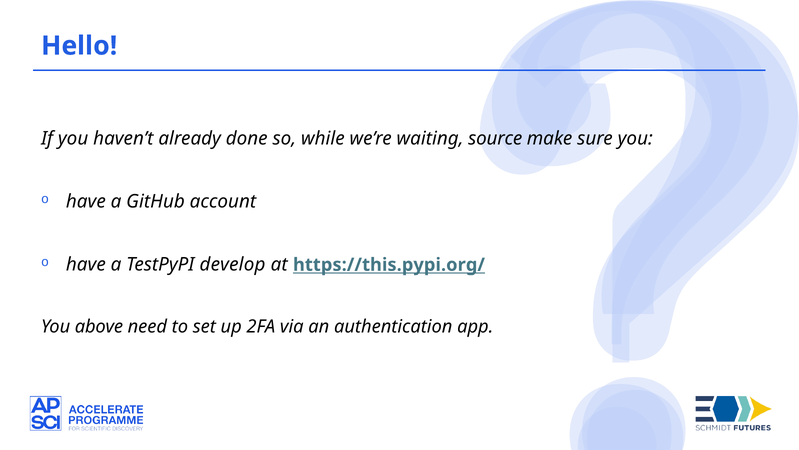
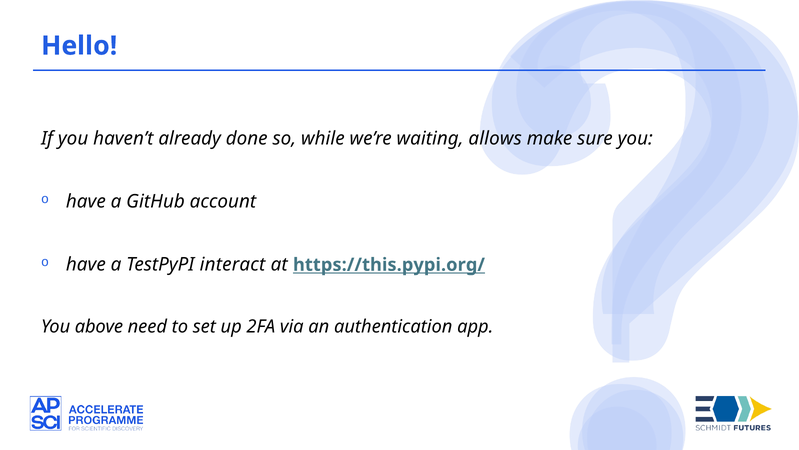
source: source -> allows
develop: develop -> interact
